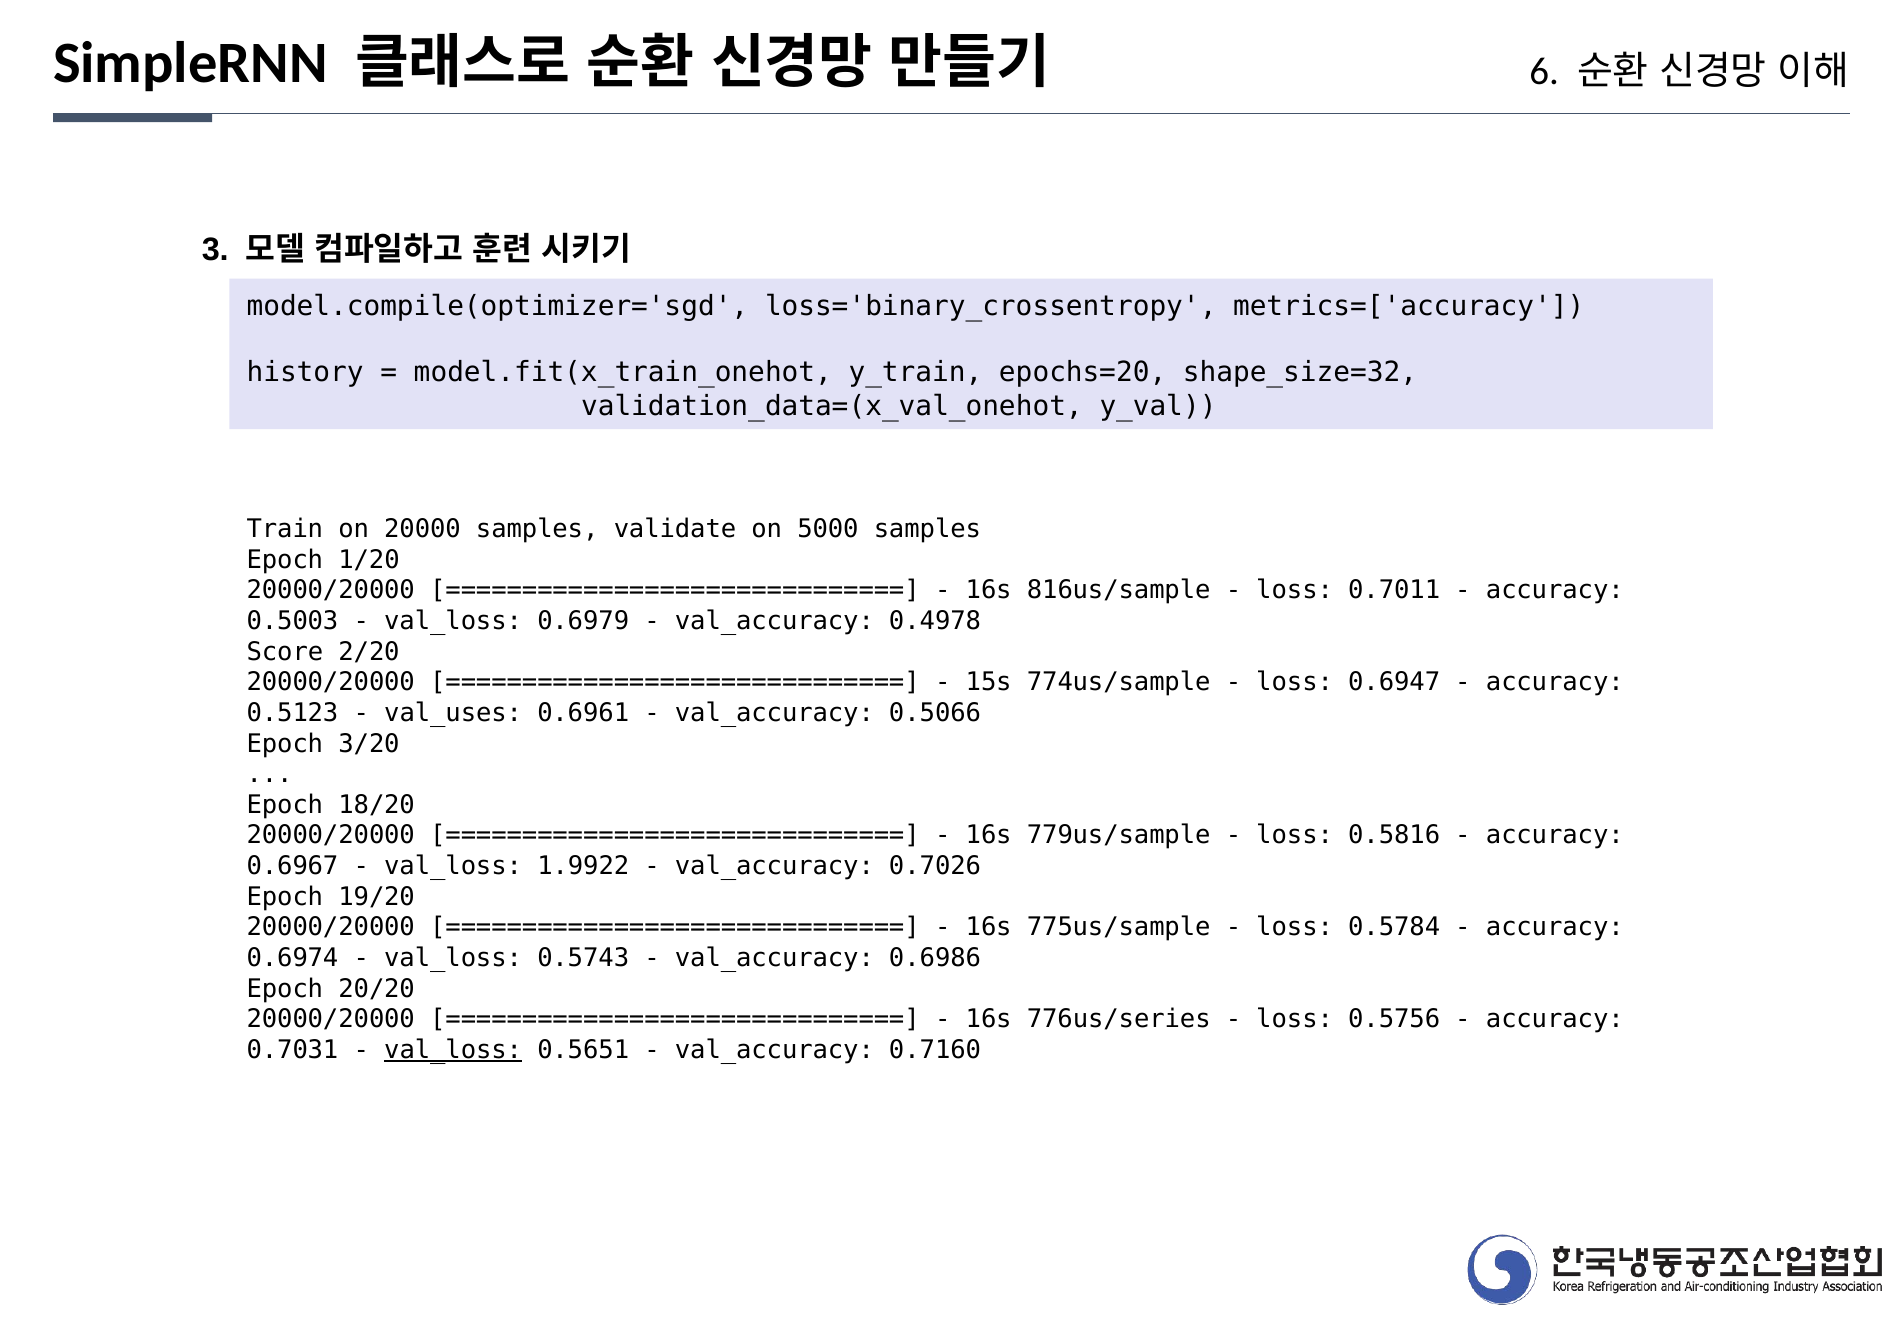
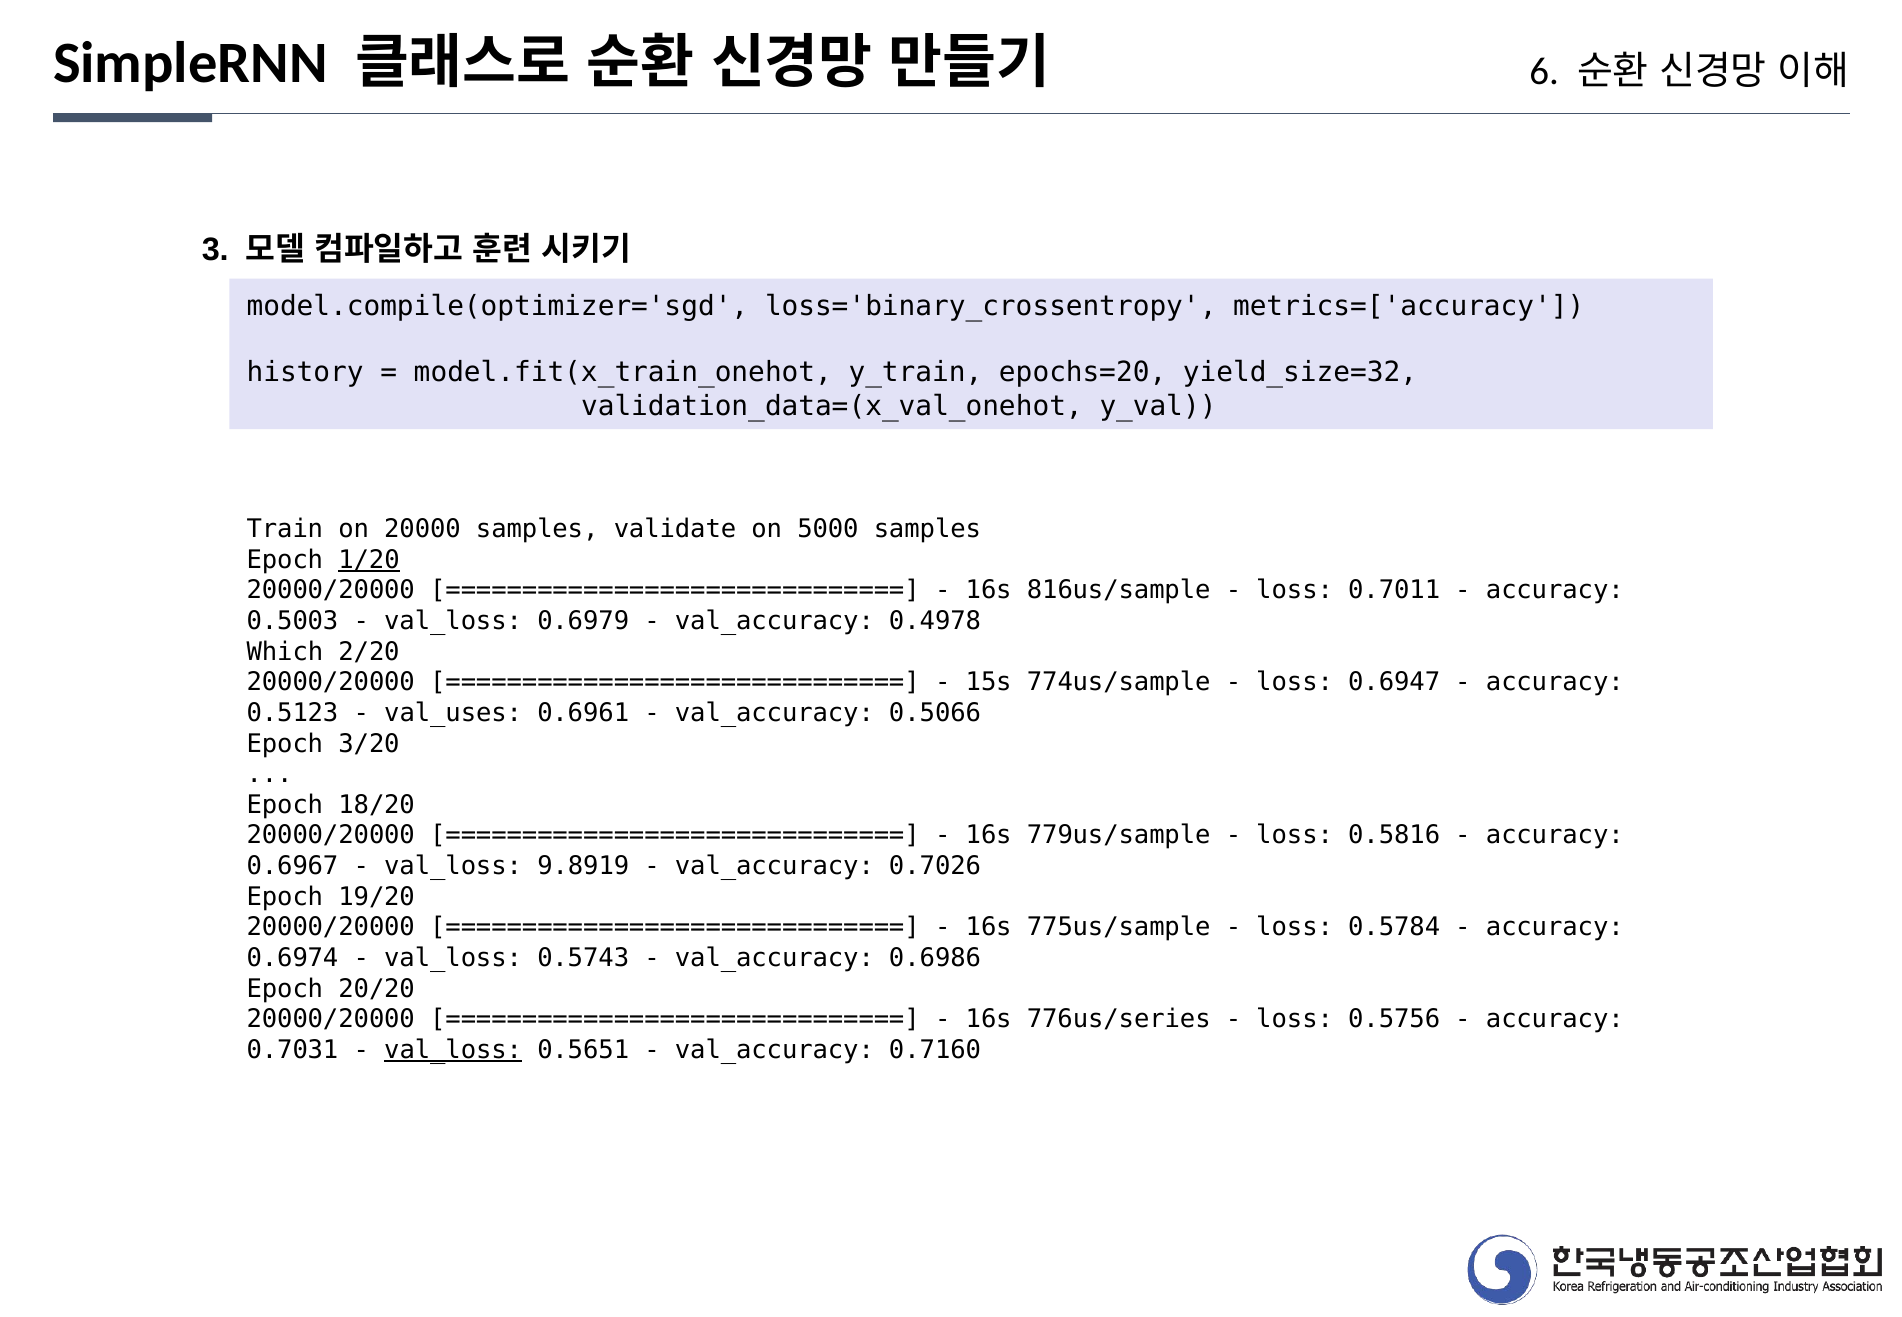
shape_size=32: shape_size=32 -> yield_size=32
1/20 underline: none -> present
Score: Score -> Which
1.9922: 1.9922 -> 9.8919
